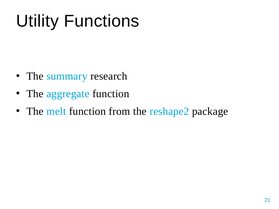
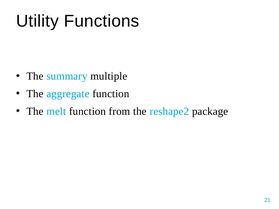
research: research -> multiple
